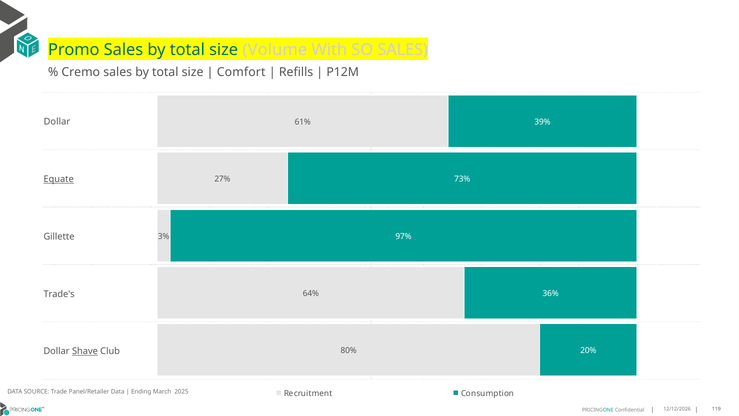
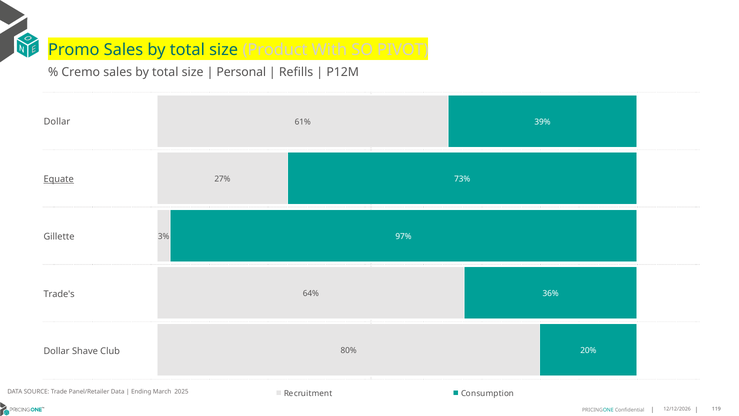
Volume: Volume -> Product
SO SALES: SALES -> PIVOT
Comfort: Comfort -> Personal
Shave underline: present -> none
